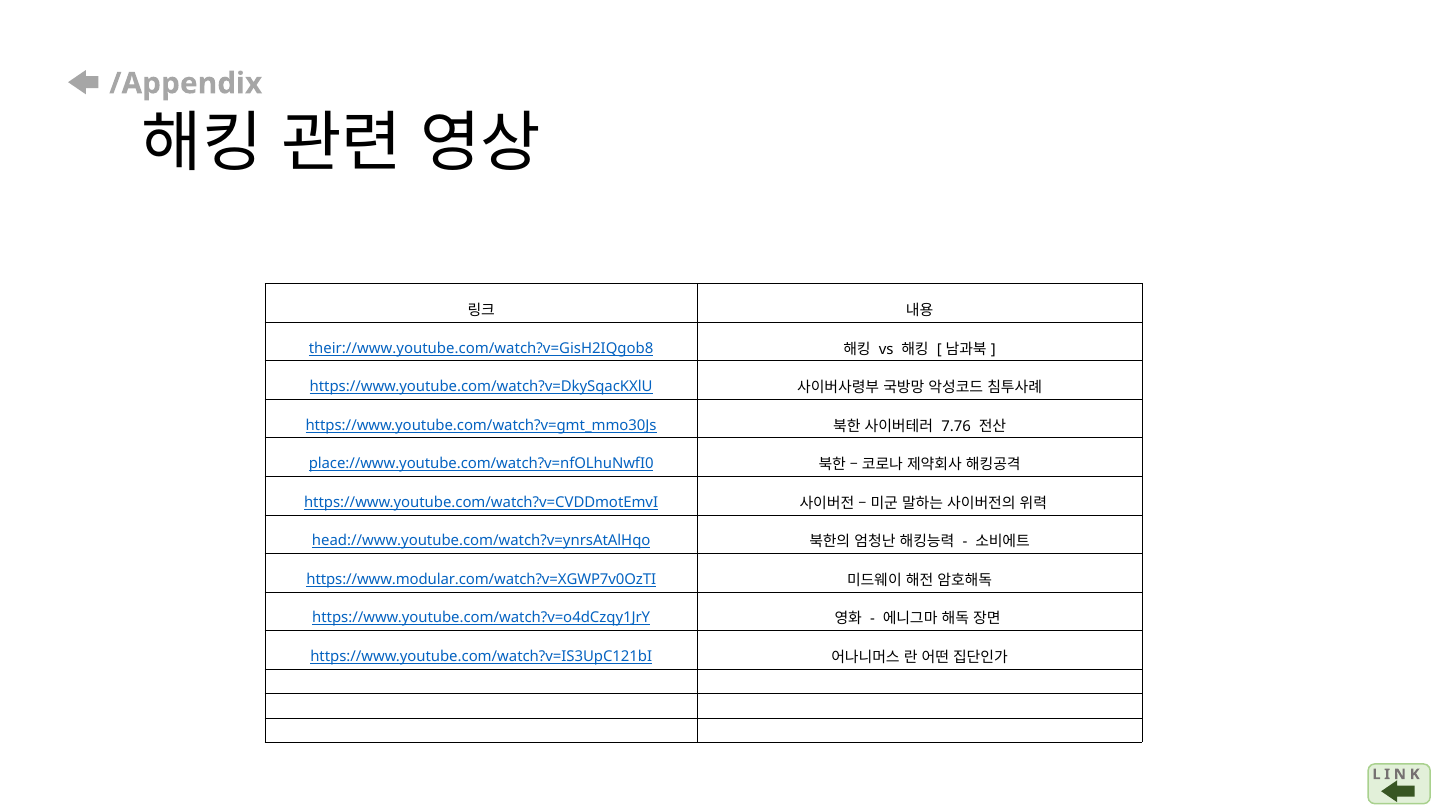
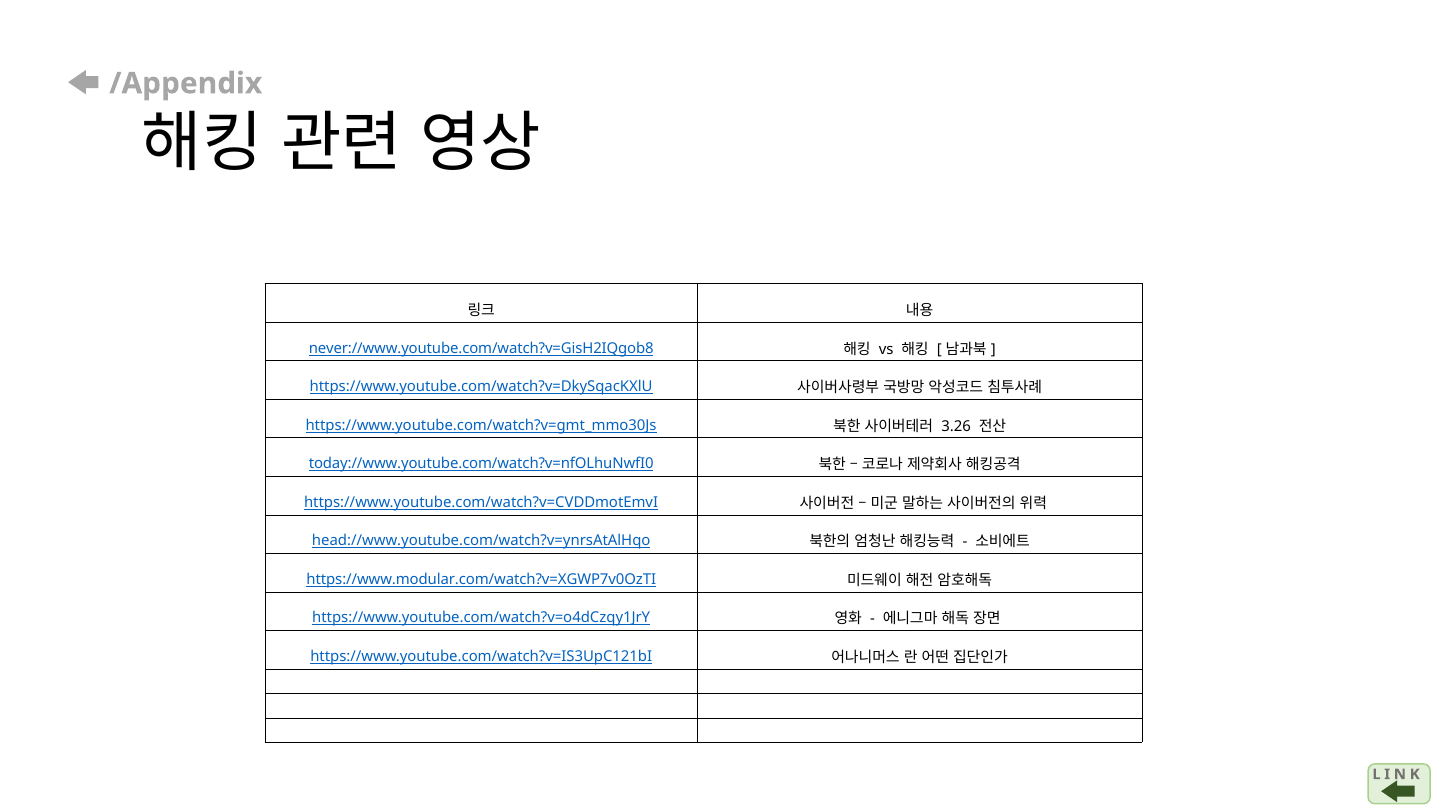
their://www.youtube.com/watch?v=GisH2IQgob8: their://www.youtube.com/watch?v=GisH2IQgob8 -> never://www.youtube.com/watch?v=GisH2IQgob8
7.76: 7.76 -> 3.26
place://www.youtube.com/watch?v=nfOLhuNwfI0: place://www.youtube.com/watch?v=nfOLhuNwfI0 -> today://www.youtube.com/watch?v=nfOLhuNwfI0
